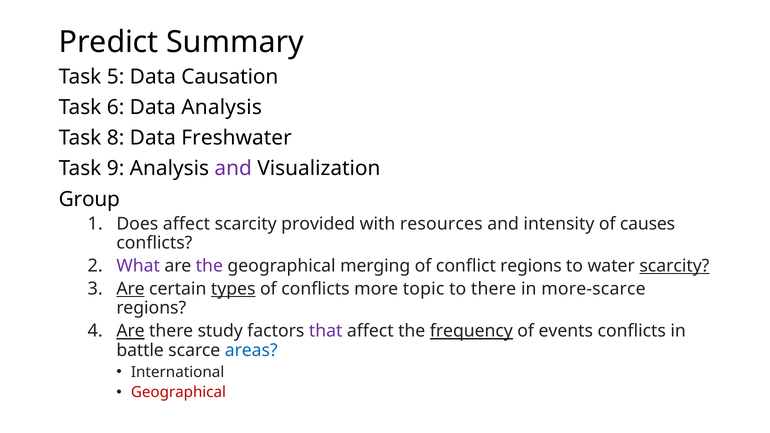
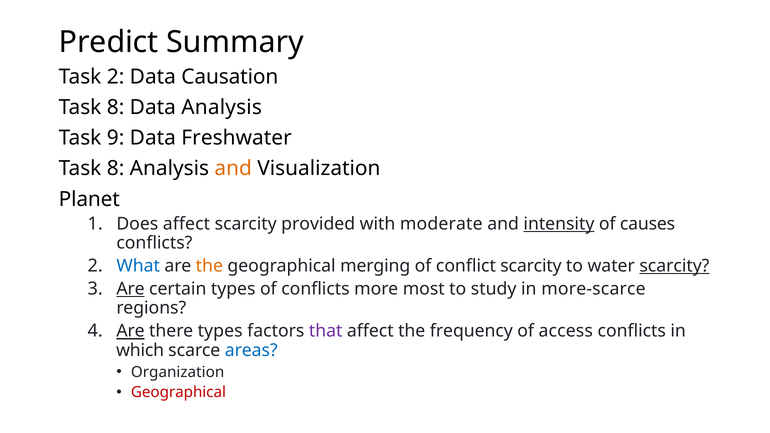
Task 5: 5 -> 2
6 at (116, 108): 6 -> 8
8: 8 -> 9
9 at (116, 169): 9 -> 8
and at (233, 169) colour: purple -> orange
Group: Group -> Planet
resources: resources -> moderate
intensity underline: none -> present
What colour: purple -> blue
the at (209, 266) colour: purple -> orange
conflict regions: regions -> scarcity
types at (233, 289) underline: present -> none
topic: topic -> most
to there: there -> study
there study: study -> types
frequency underline: present -> none
events: events -> access
battle: battle -> which
International: International -> Organization
